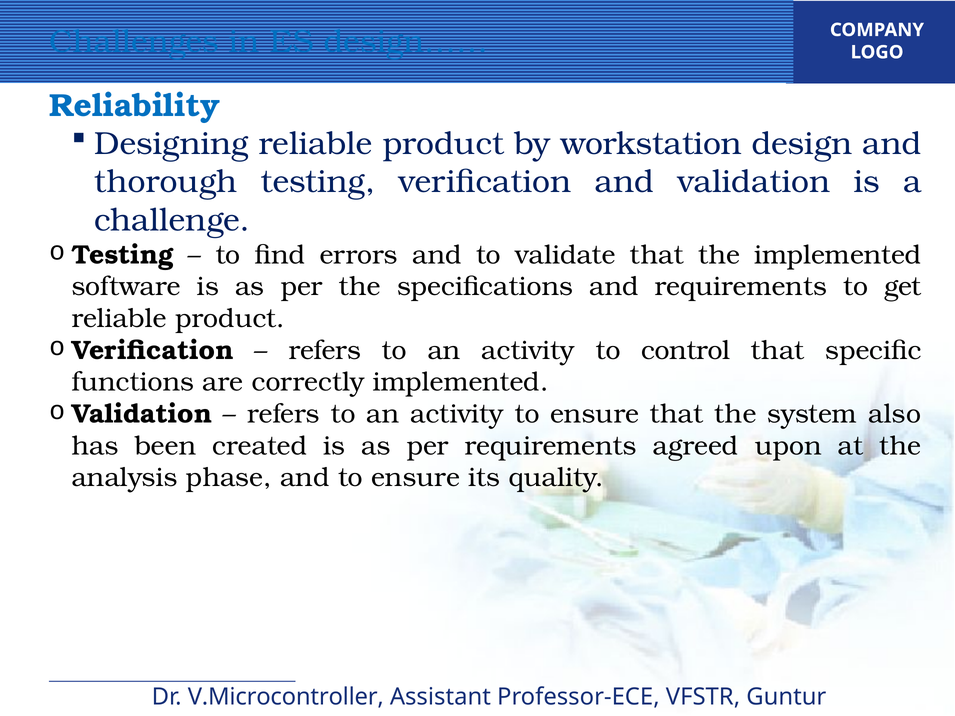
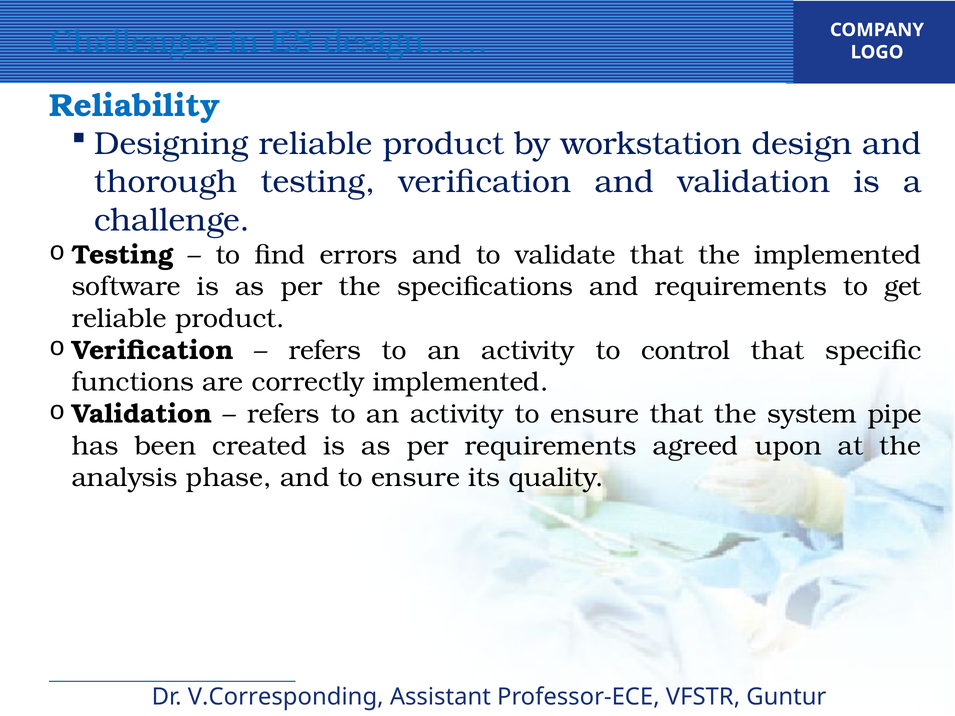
also: also -> pipe
V.Microcontroller: V.Microcontroller -> V.Corresponding
